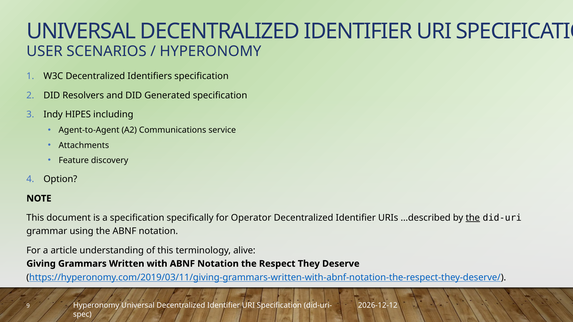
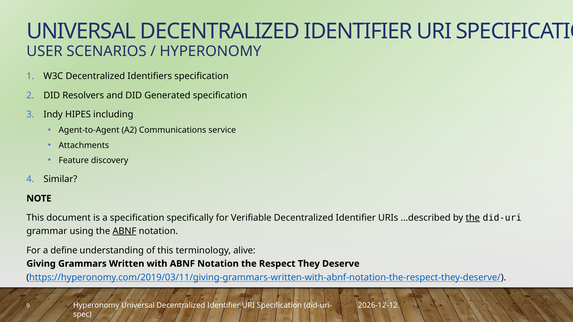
Option: Option -> Similar
Operator: Operator -> Verifiable
ABNF at (124, 231) underline: none -> present
article: article -> define
